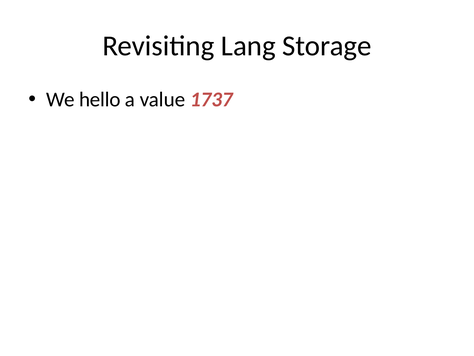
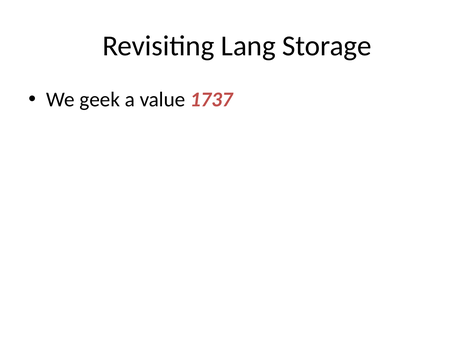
hello: hello -> geek
